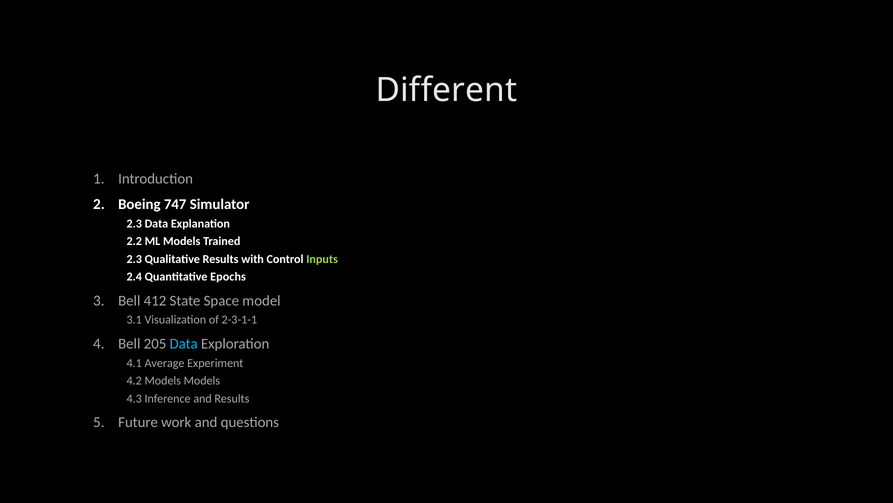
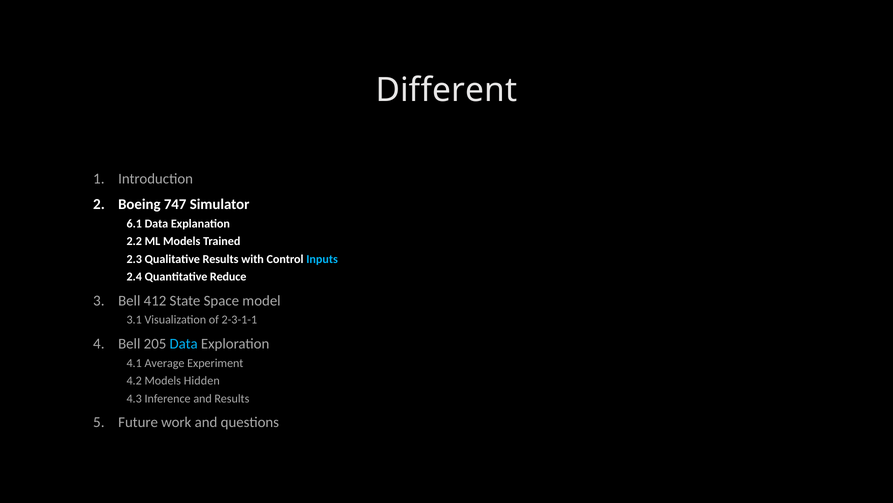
2.3 at (134, 223): 2.3 -> 6.1
Inputs colour: light green -> light blue
Epochs: Epochs -> Reduce
Models Models: Models -> Hidden
